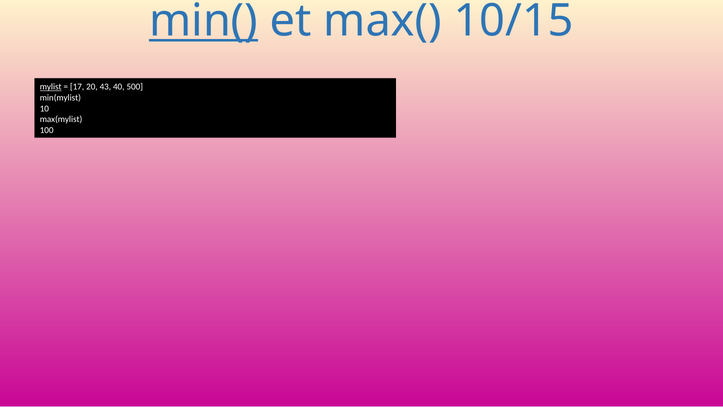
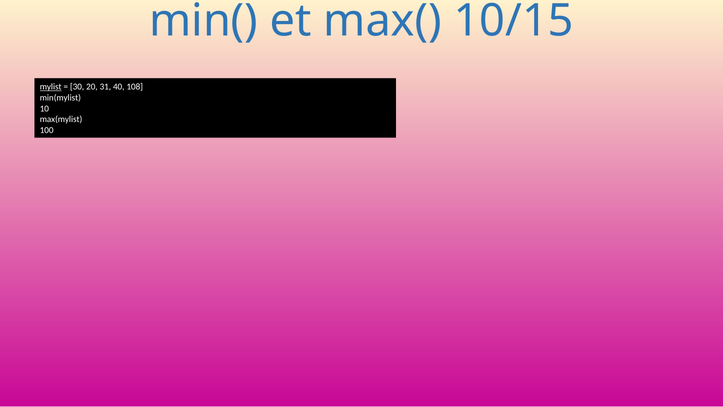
min( underline: present -> none
17: 17 -> 30
43: 43 -> 31
500: 500 -> 108
